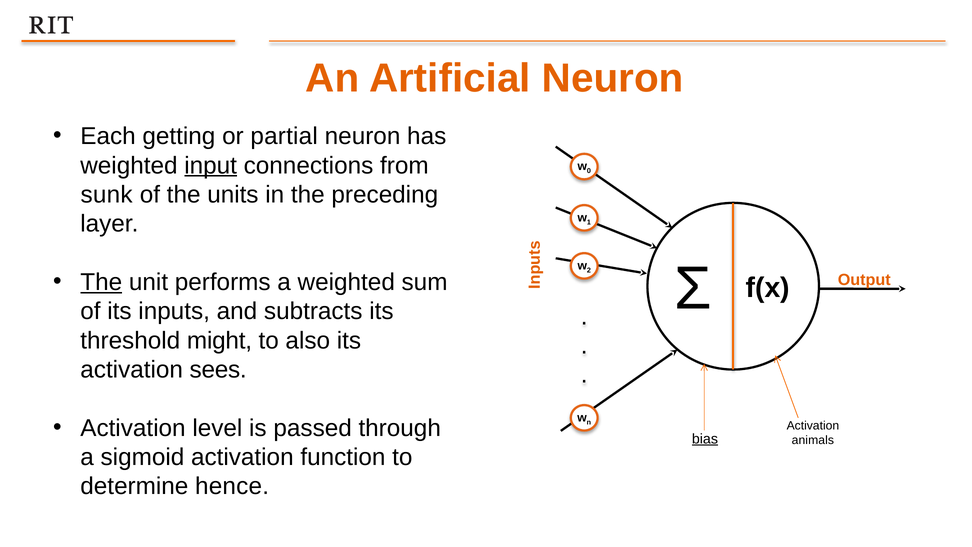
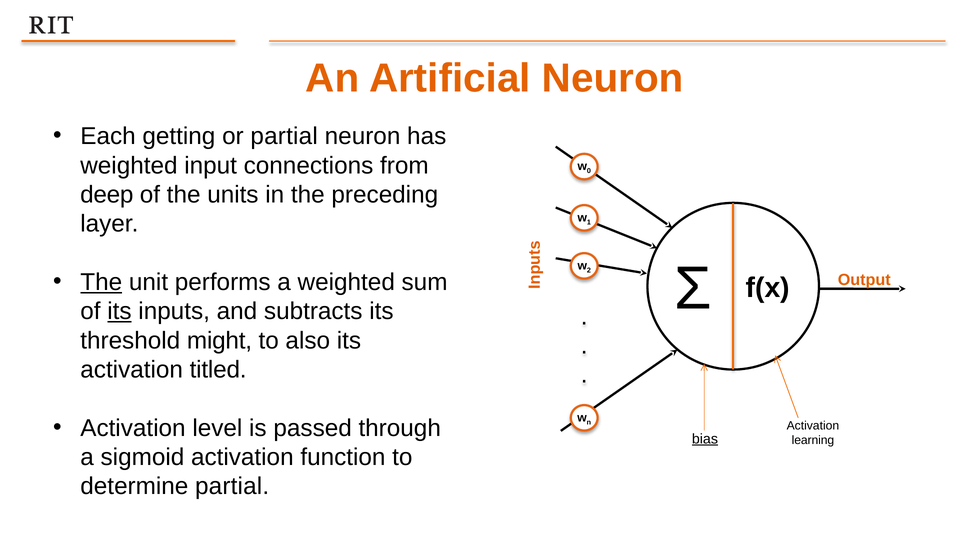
input underline: present -> none
sunk: sunk -> deep
its at (119, 311) underline: none -> present
sees: sees -> titled
animals: animals -> learning
determine hence: hence -> partial
